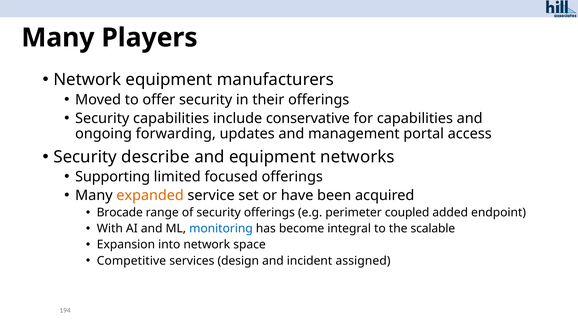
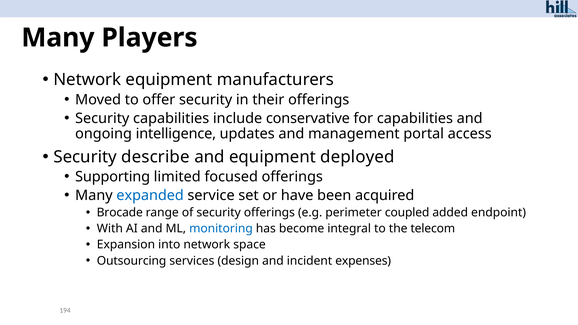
forwarding: forwarding -> intelligence
networks: networks -> deployed
expanded colour: orange -> blue
scalable: scalable -> telecom
Competitive: Competitive -> Outsourcing
assigned: assigned -> expenses
